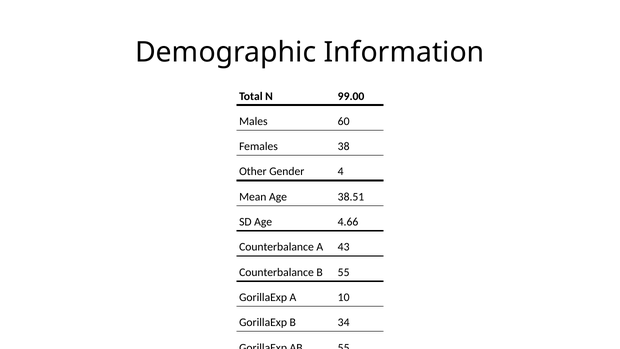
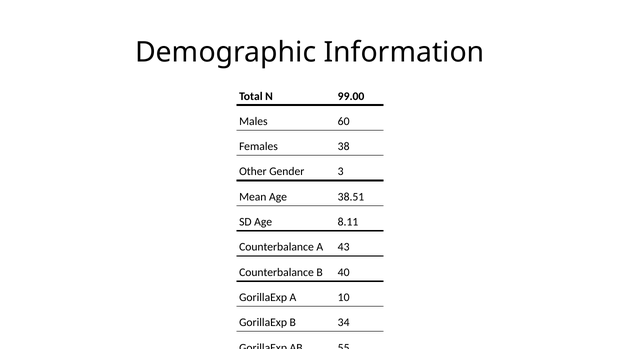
4: 4 -> 3
4.66: 4.66 -> 8.11
B 55: 55 -> 40
